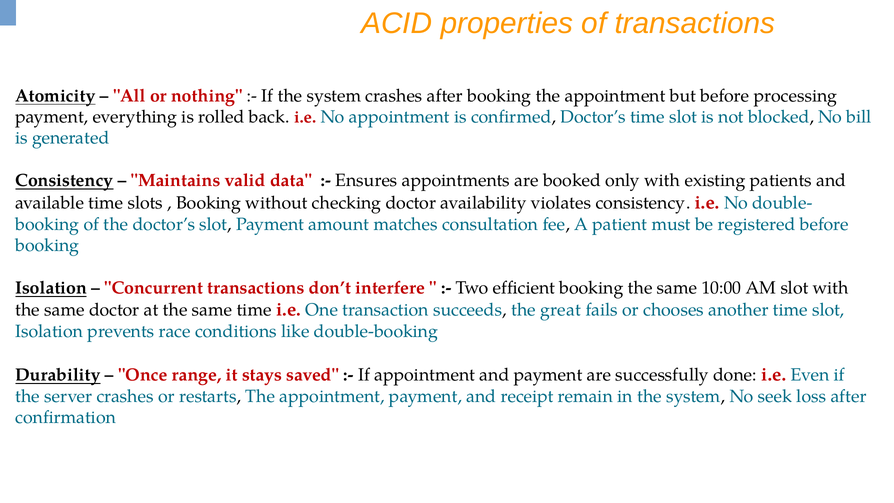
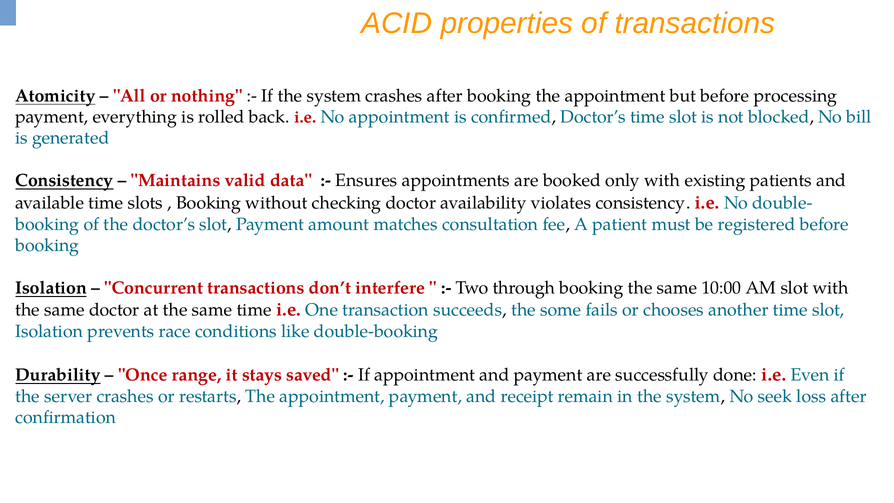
efficient: efficient -> through
great: great -> some
